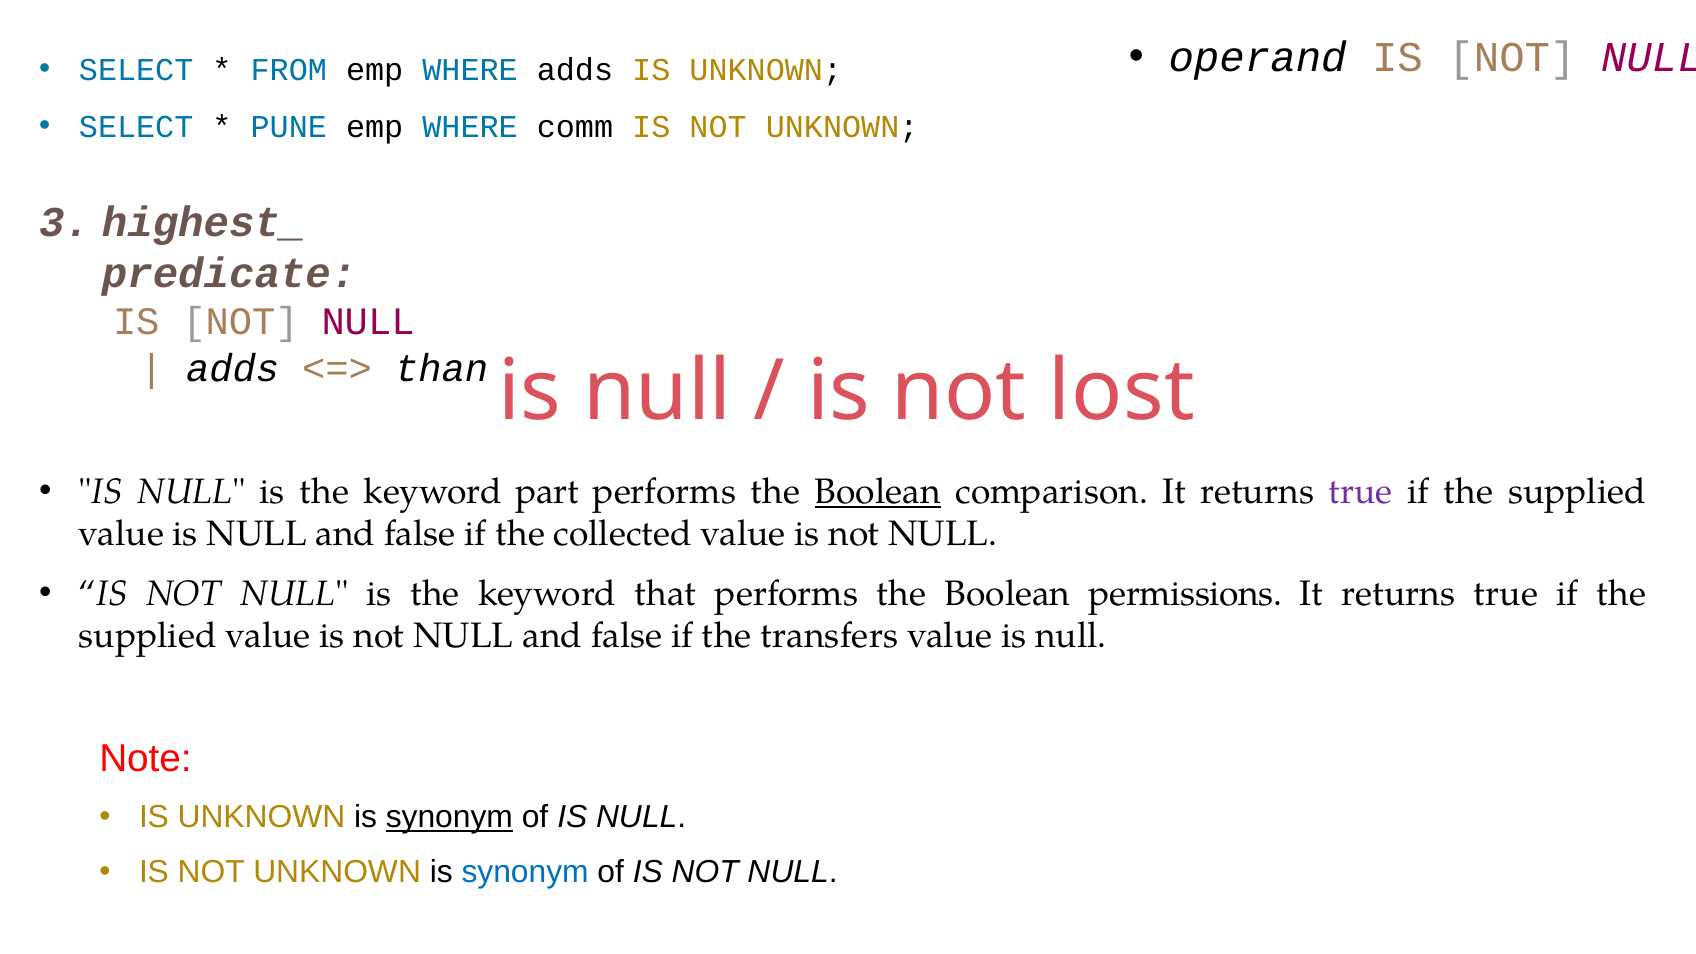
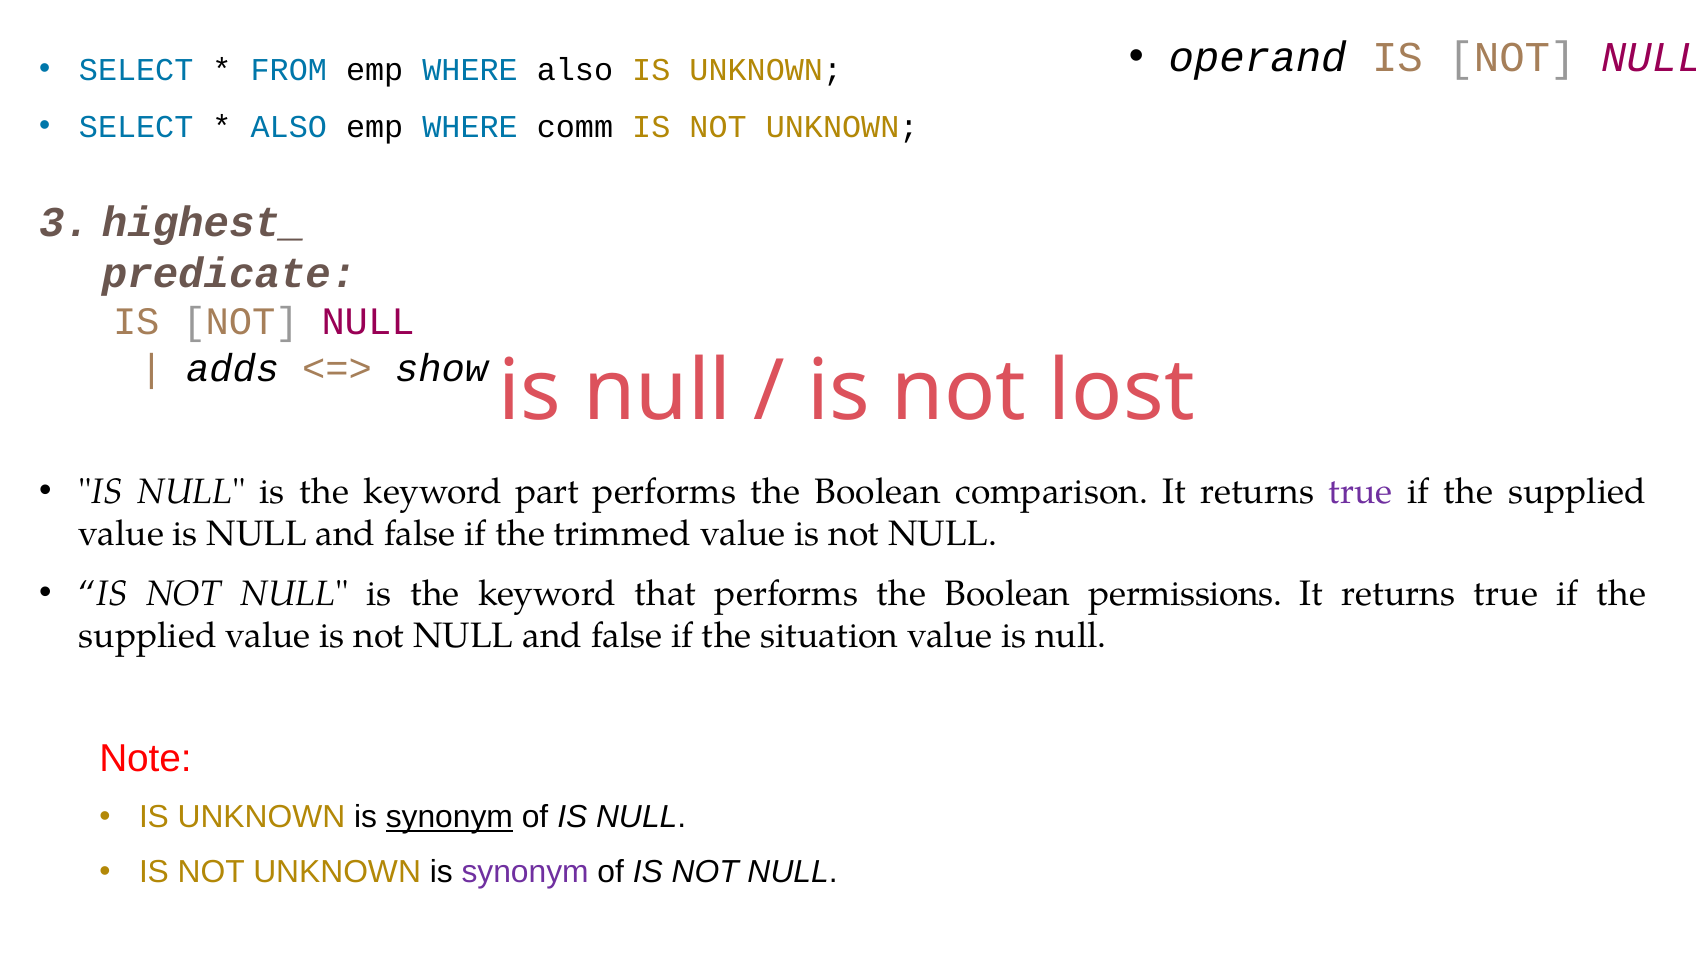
WHERE adds: adds -> also
PUNE at (289, 127): PUNE -> ALSO
than: than -> show
Boolean at (878, 492) underline: present -> none
collected: collected -> trimmed
transfers: transfers -> situation
synonym at (525, 872) colour: blue -> purple
